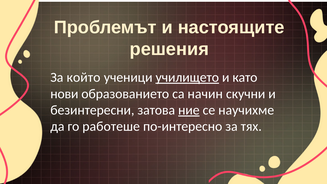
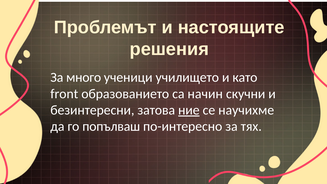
който: който -> много
училището underline: present -> none
нови: нови -> front
работеше: работеше -> попълваш
